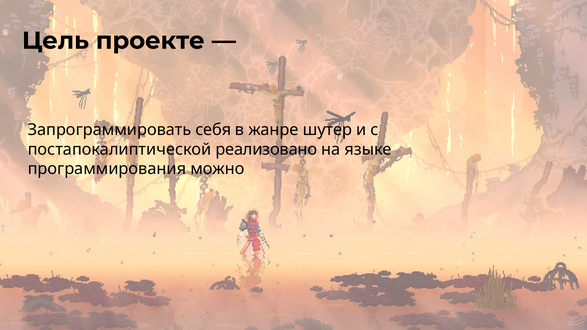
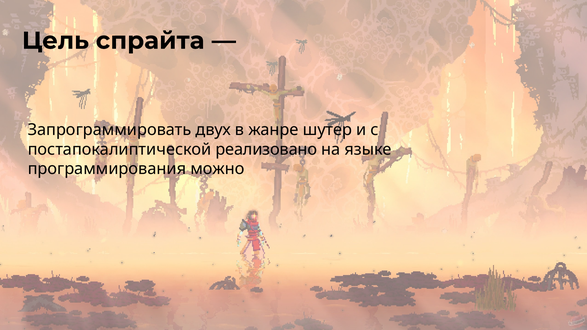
проекте: проекте -> спрайта
себя: себя -> двух
